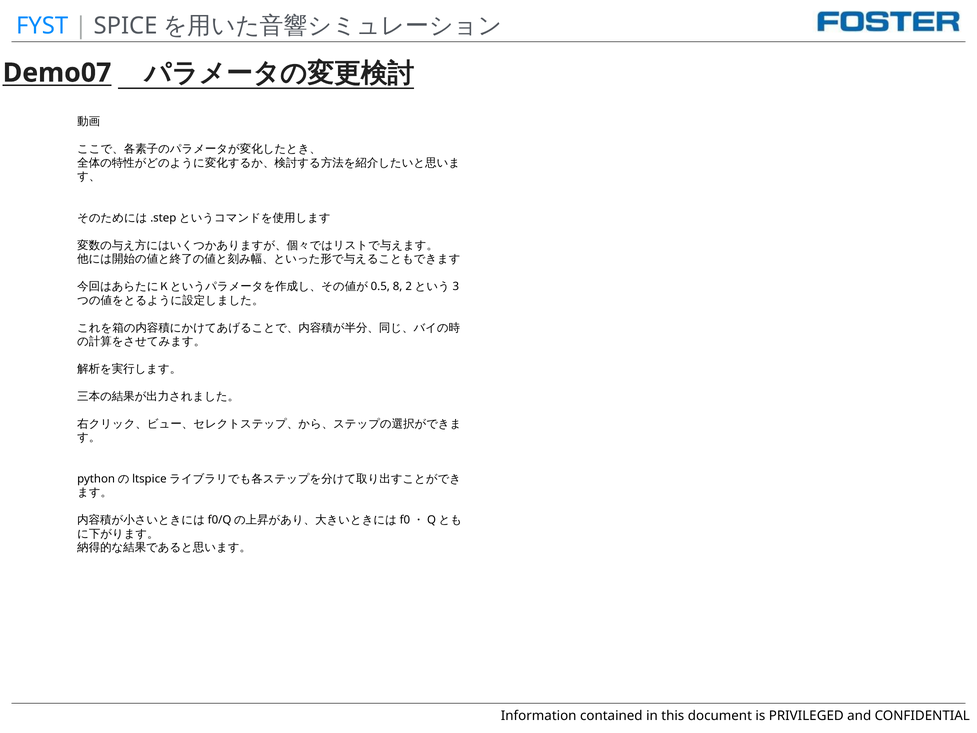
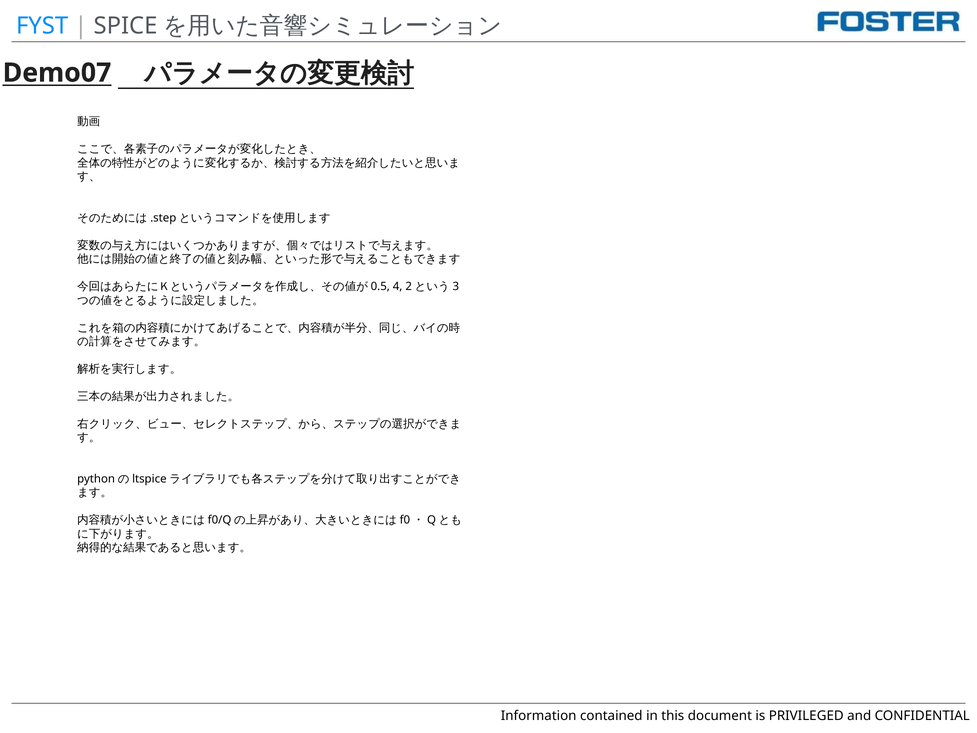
8: 8 -> 4
